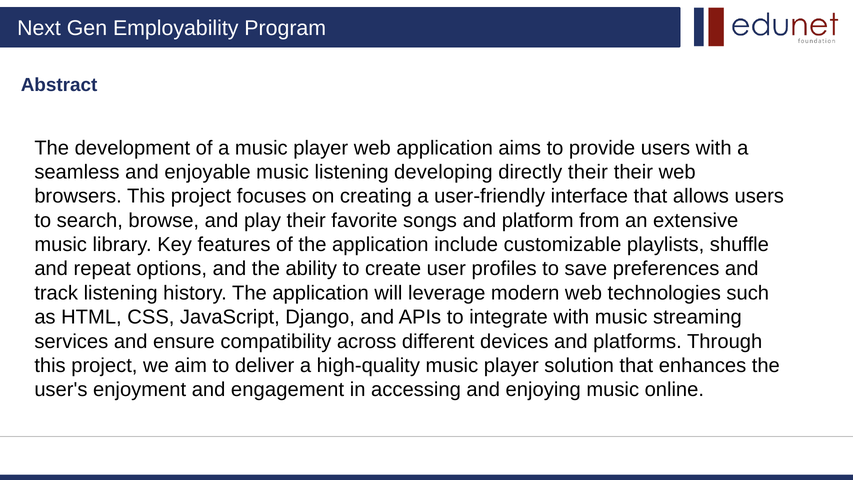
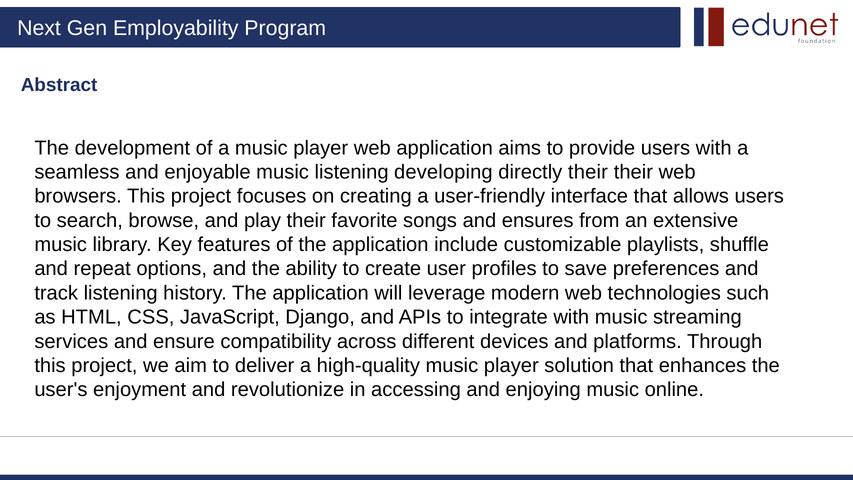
platform: platform -> ensures
engagement: engagement -> revolutionize
